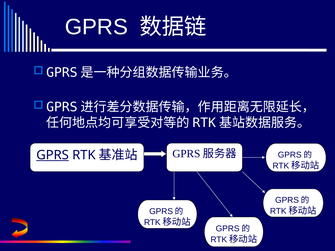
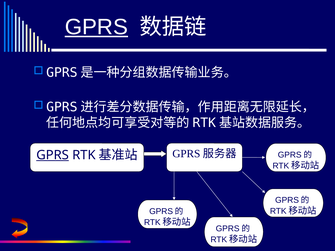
GPRS at (96, 27) underline: none -> present
